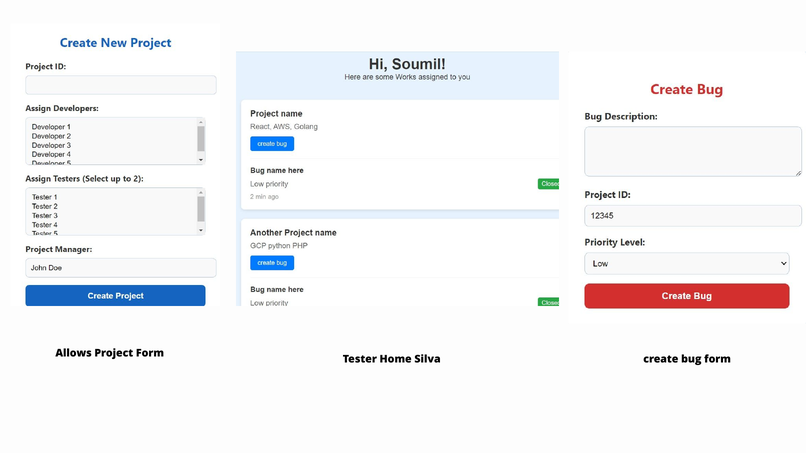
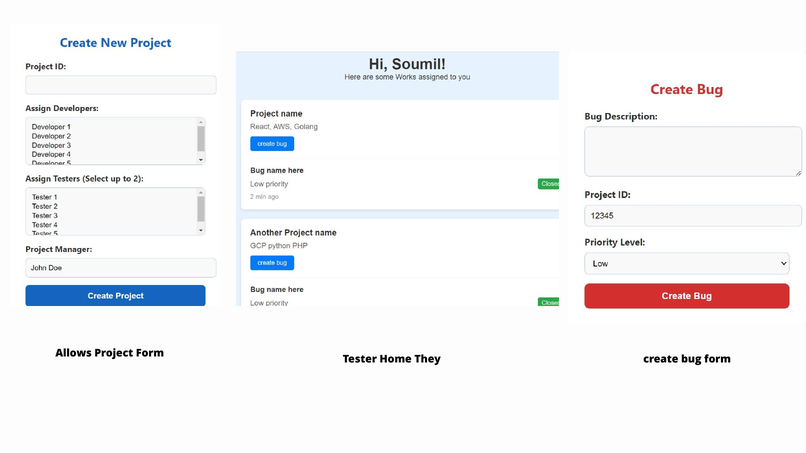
Silva: Silva -> They
